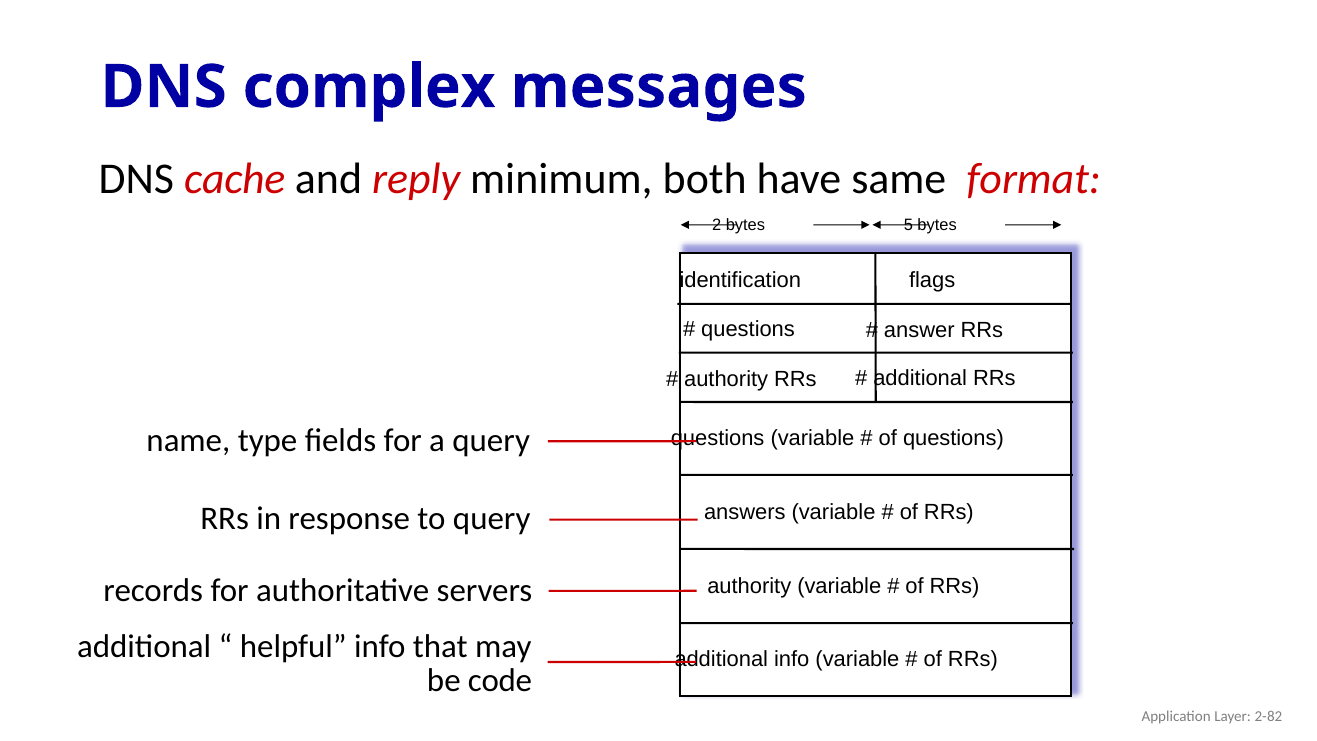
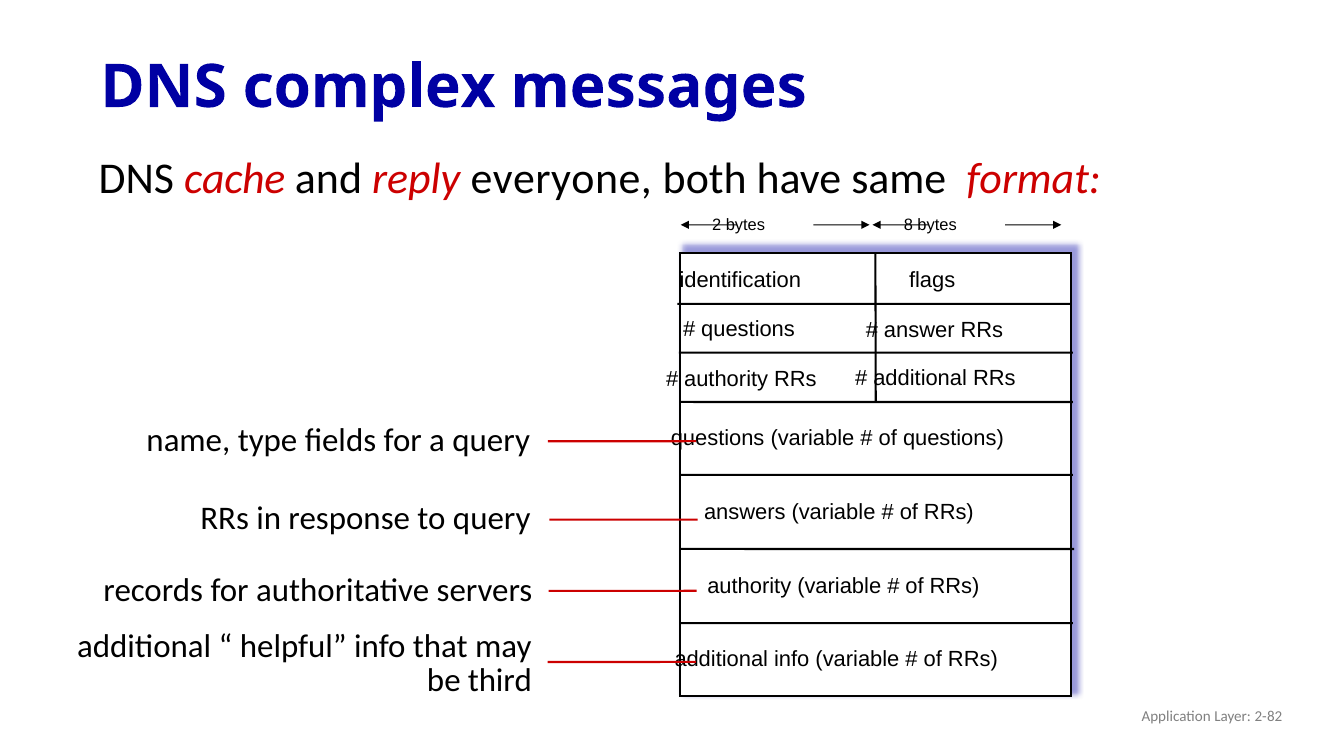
minimum: minimum -> everyone
5: 5 -> 8
code: code -> third
